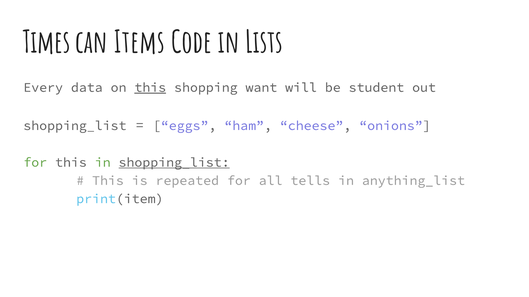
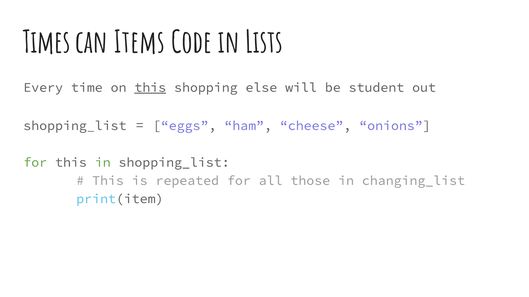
data: data -> time
want: want -> else
shopping_list at (174, 163) underline: present -> none
tells: tells -> those
anything_list: anything_list -> changing_list
